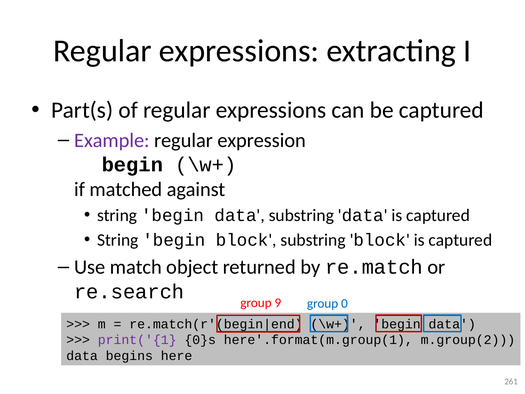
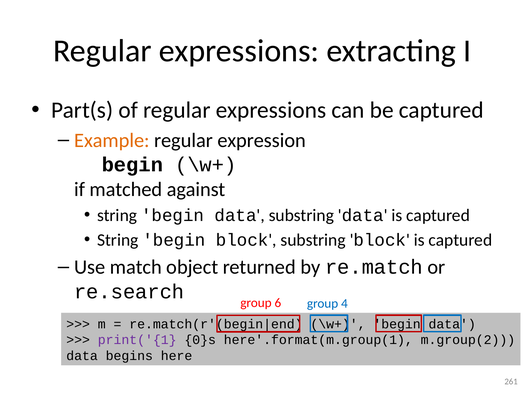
Example colour: purple -> orange
9: 9 -> 6
0: 0 -> 4
